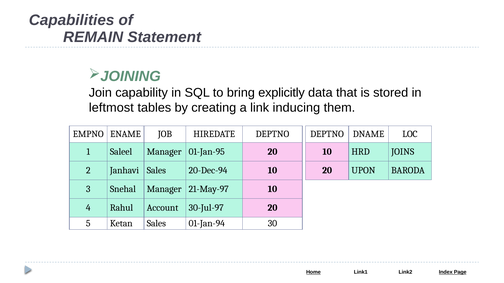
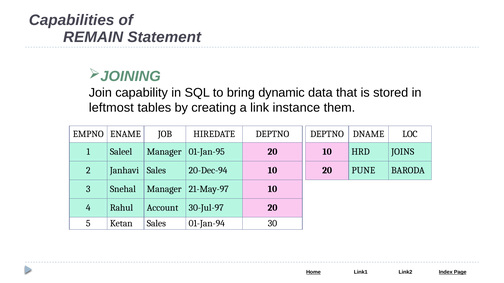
explicitly: explicitly -> dynamic
inducing: inducing -> instance
UPON: UPON -> PUNE
